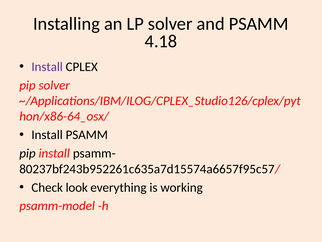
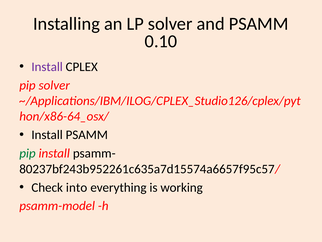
4.18: 4.18 -> 0.10
pip at (27, 153) colour: black -> green
look: look -> into
